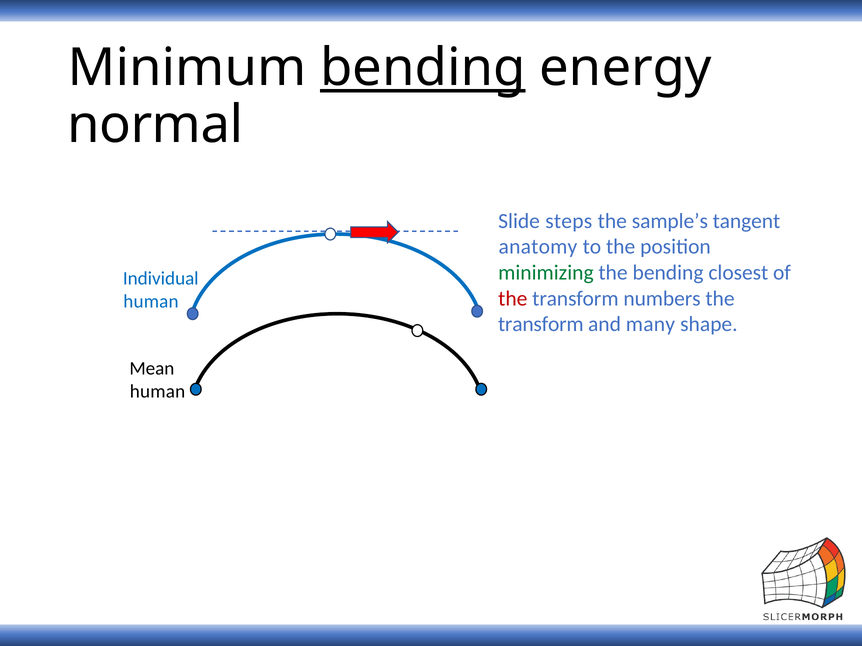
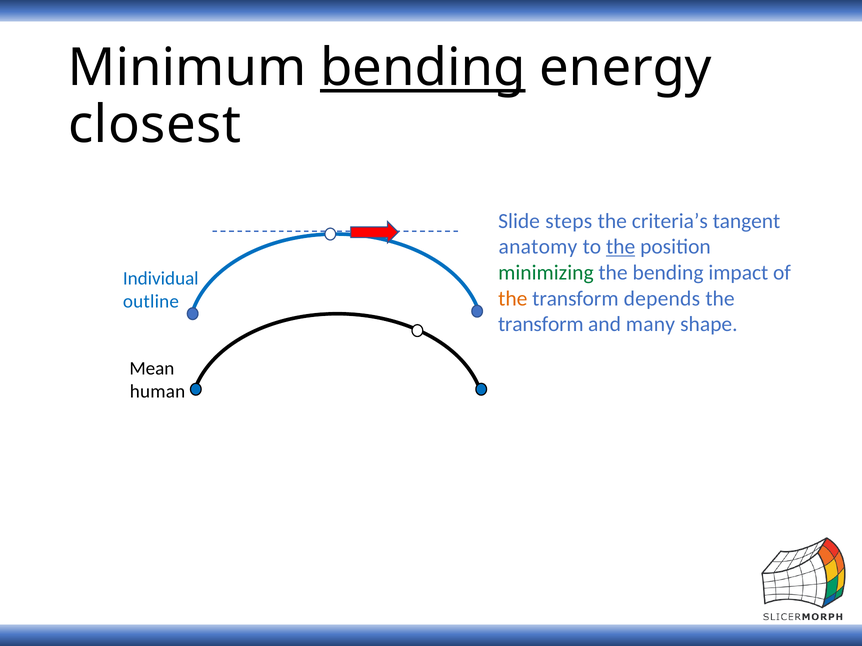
normal: normal -> closest
sample’s: sample’s -> criteria’s
the at (621, 247) underline: none -> present
closest: closest -> impact
the at (513, 299) colour: red -> orange
numbers: numbers -> depends
human at (151, 302): human -> outline
